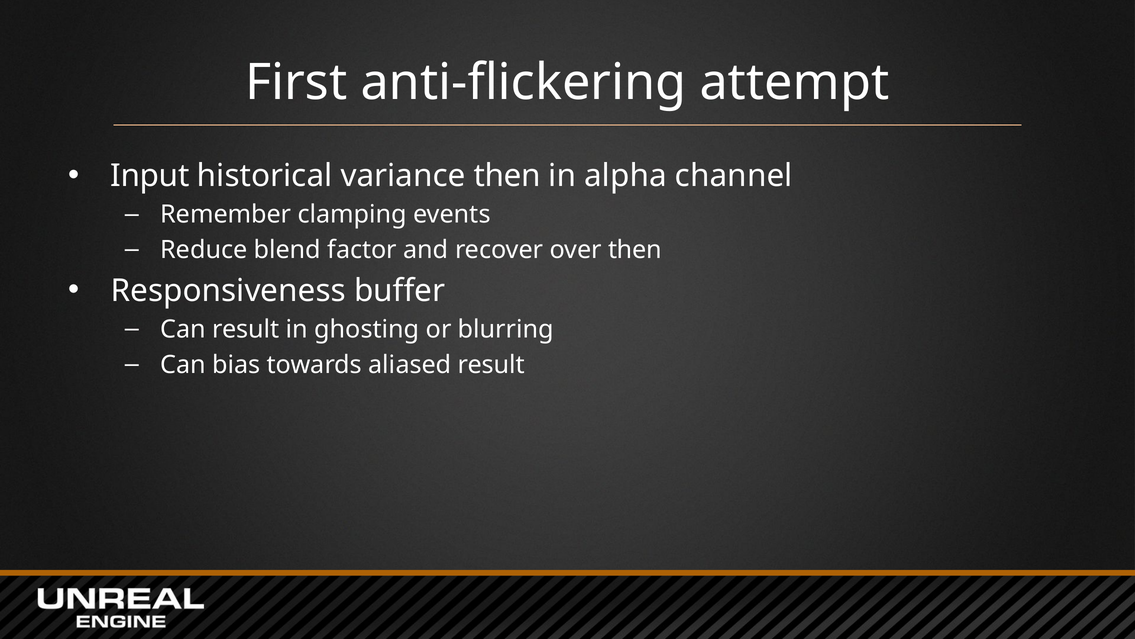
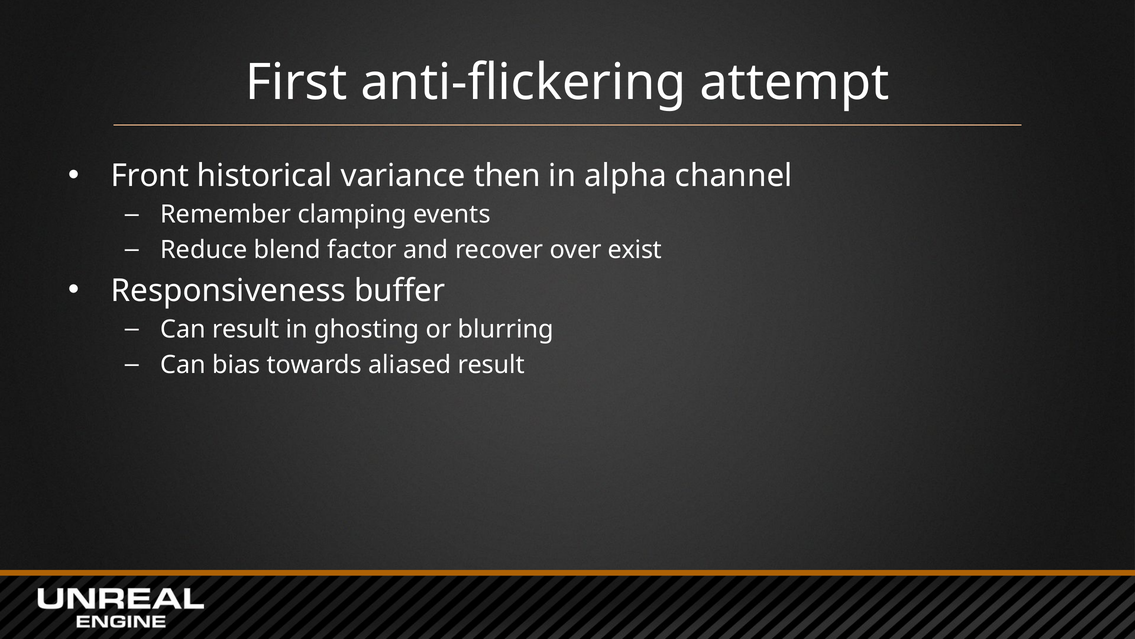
Input: Input -> Front
over then: then -> exist
